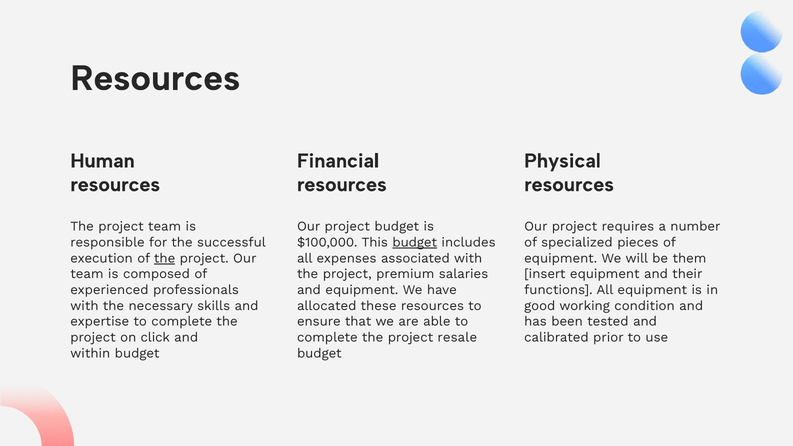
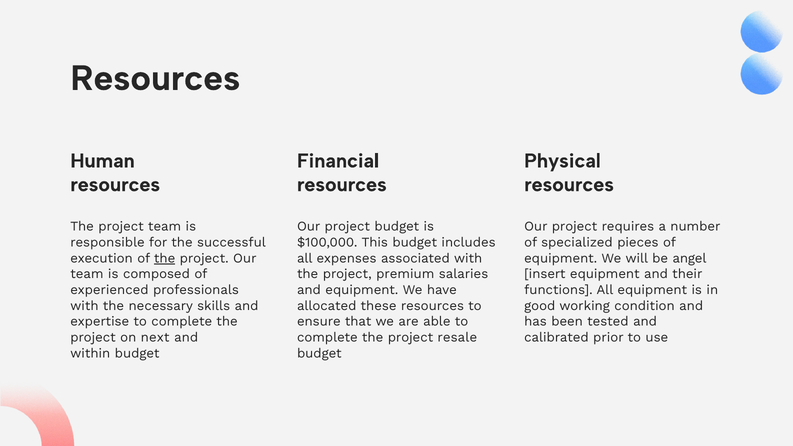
budget at (415, 242) underline: present -> none
them: them -> angel
click: click -> next
